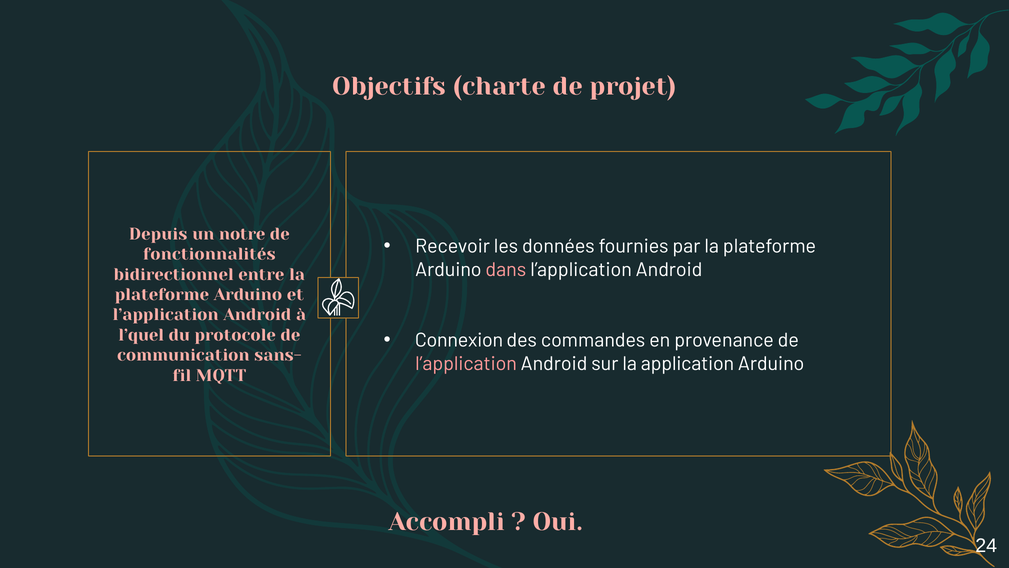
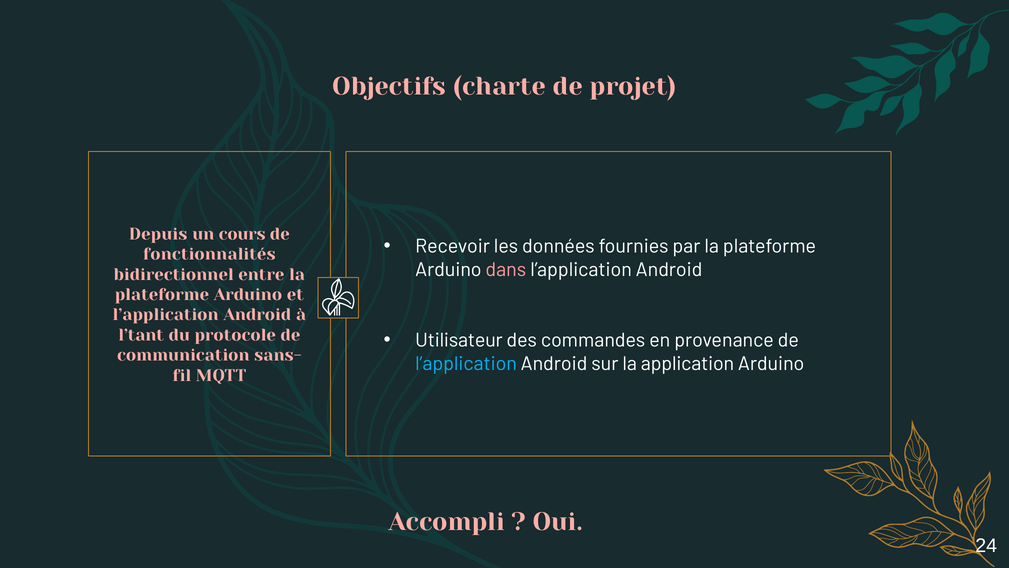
notre: notre -> cours
l’quel: l’quel -> l’tant
Connexion: Connexion -> Utilisateur
l’application at (466, 364) colour: pink -> light blue
